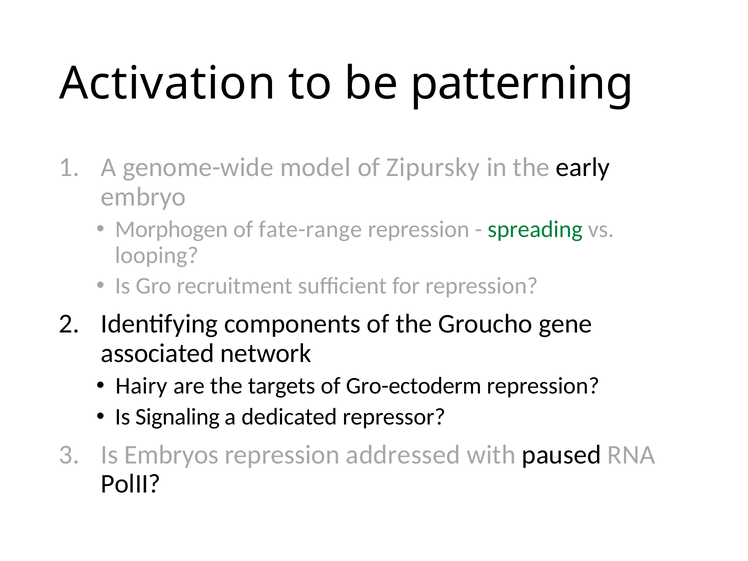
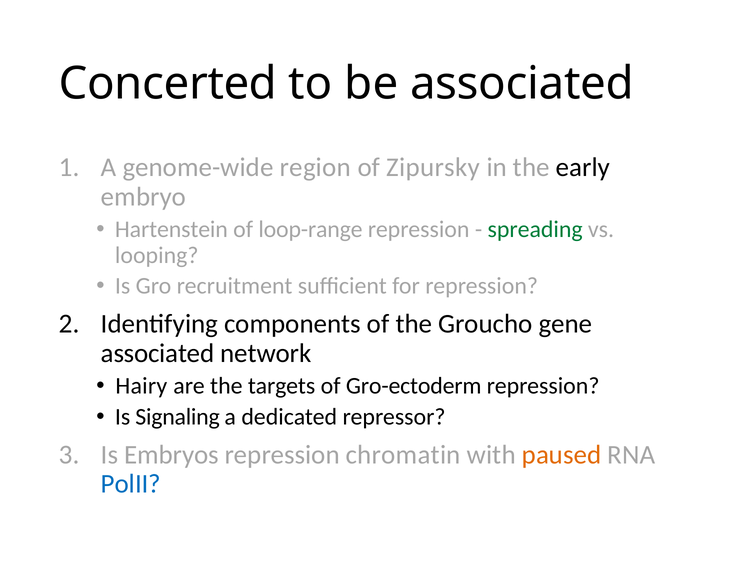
Activation: Activation -> Concerted
be patterning: patterning -> associated
model: model -> region
Morphogen: Morphogen -> Hartenstein
fate-range: fate-range -> loop-range
addressed: addressed -> chromatin
paused colour: black -> orange
PolII colour: black -> blue
